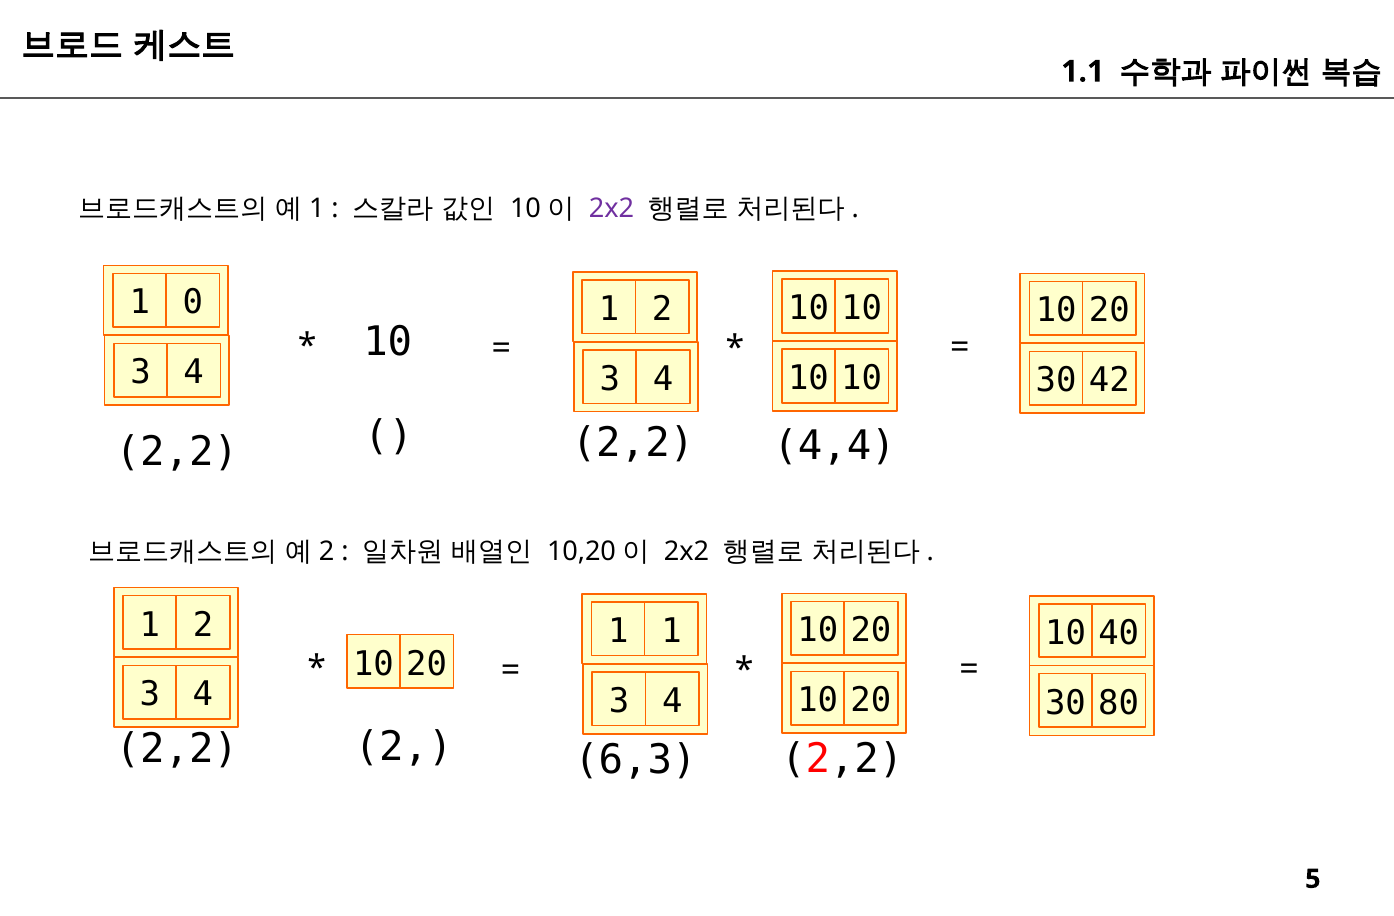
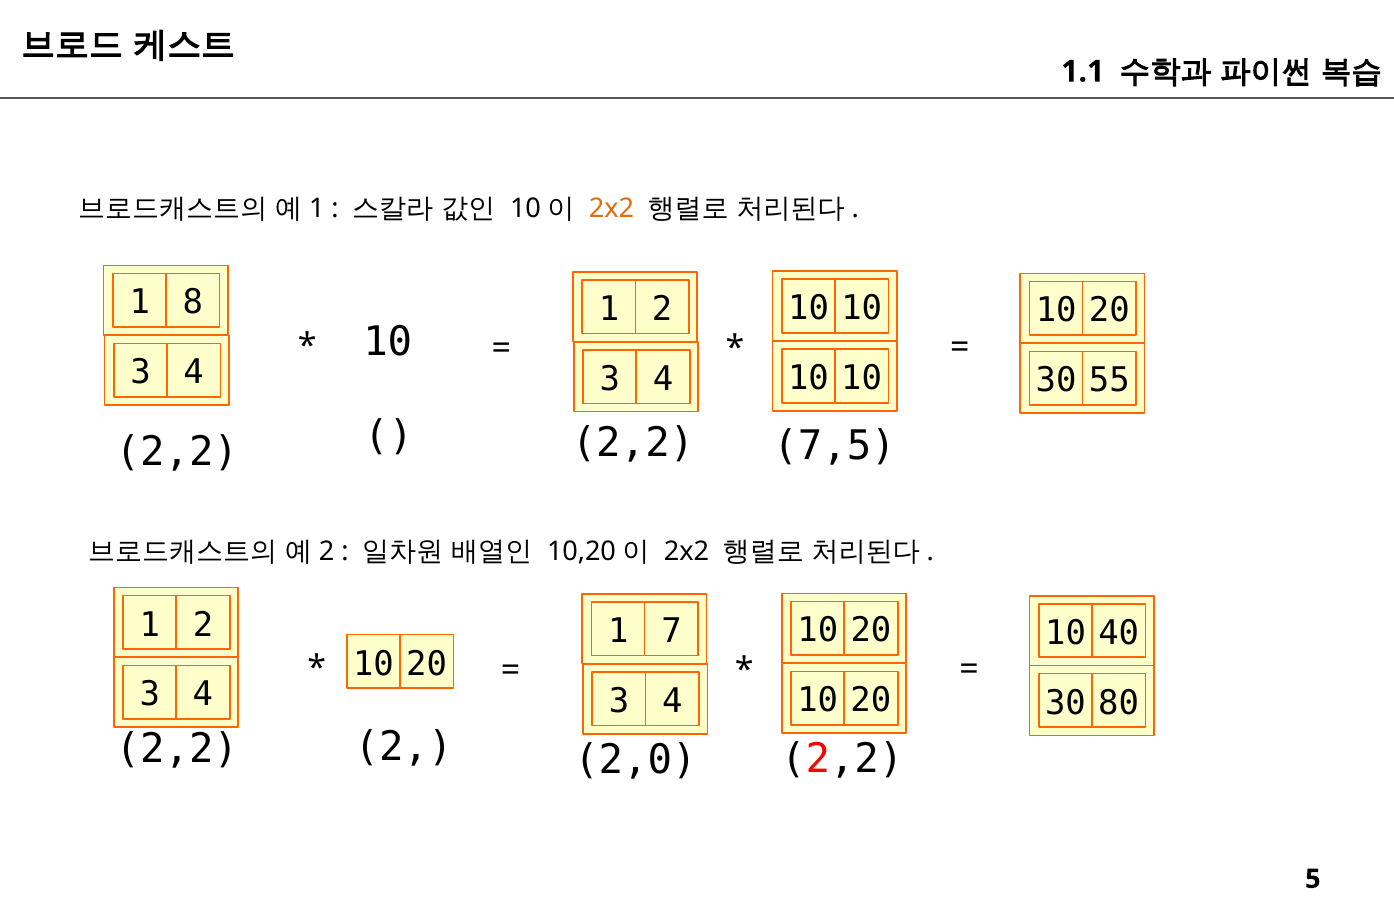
2x2 at (611, 209) colour: purple -> orange
0: 0 -> 8
42: 42 -> 55
4,4: 4,4 -> 7,5
1 1: 1 -> 7
6,3: 6,3 -> 2,0
